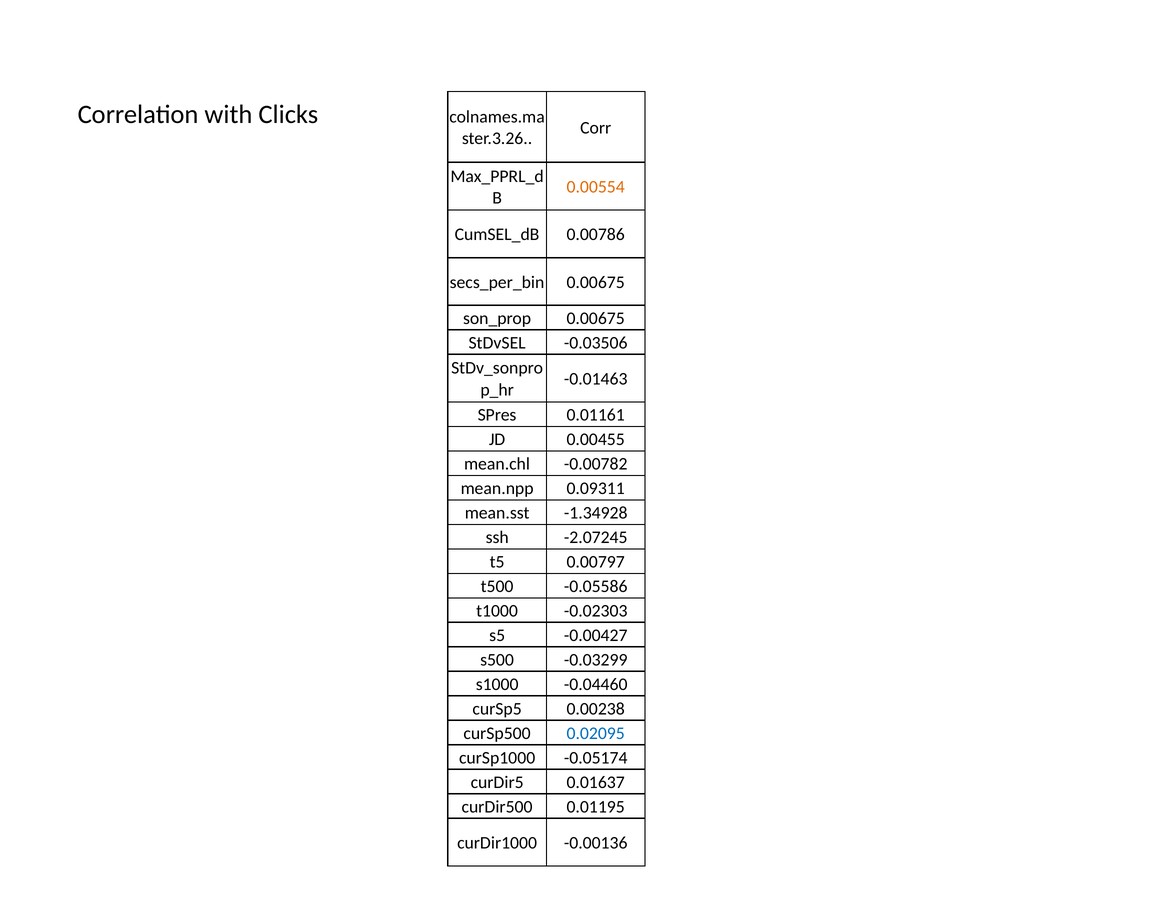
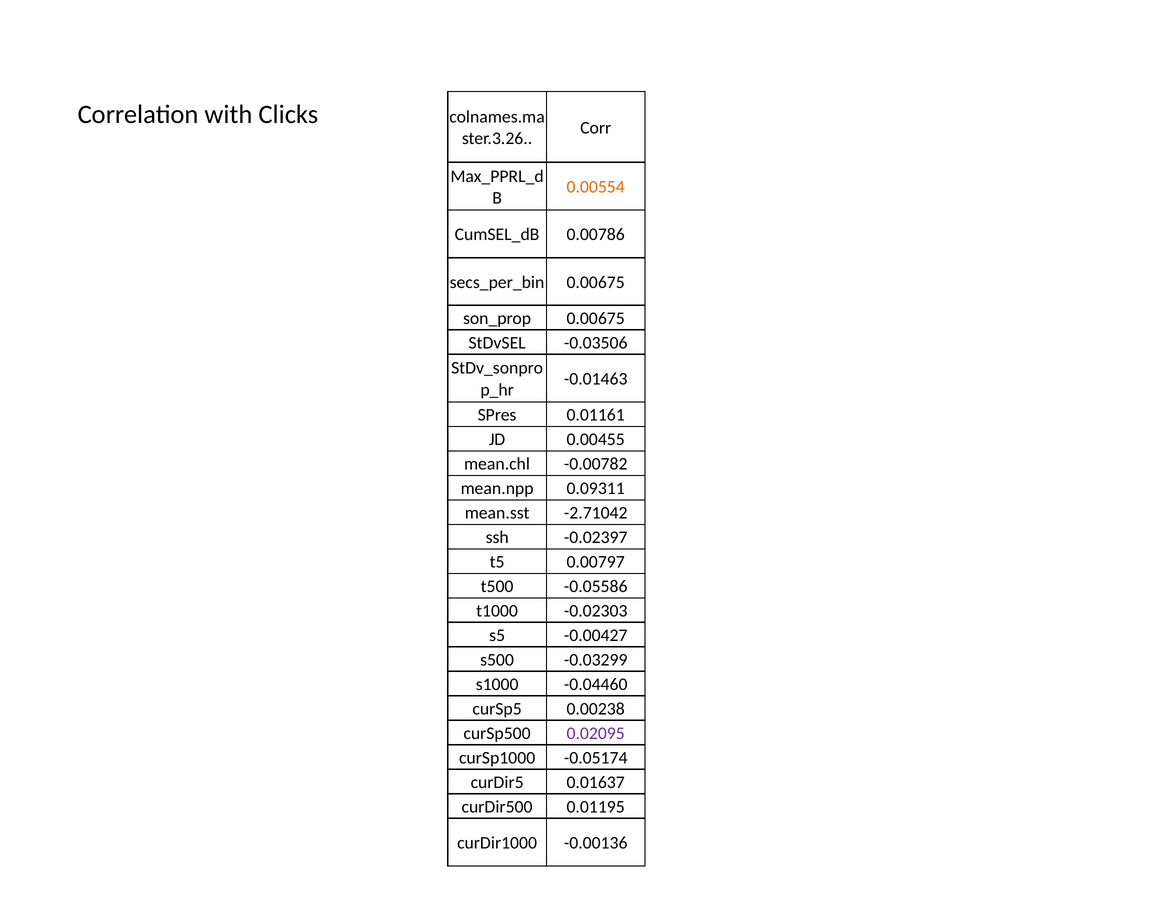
-1.34928: -1.34928 -> -2.71042
-2.07245: -2.07245 -> -0.02397
0.02095 colour: blue -> purple
